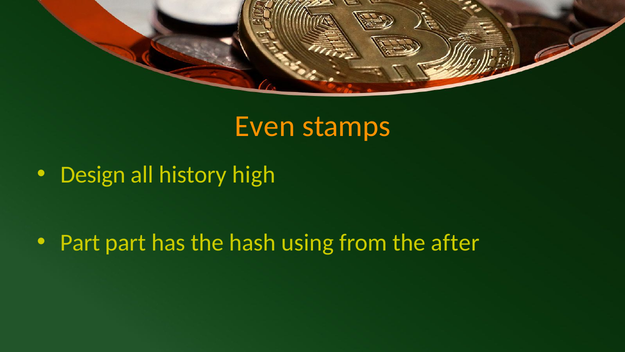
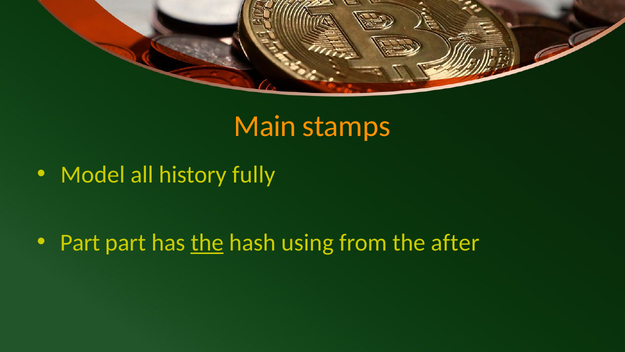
Even: Even -> Main
Design: Design -> Model
high: high -> fully
the at (207, 242) underline: none -> present
